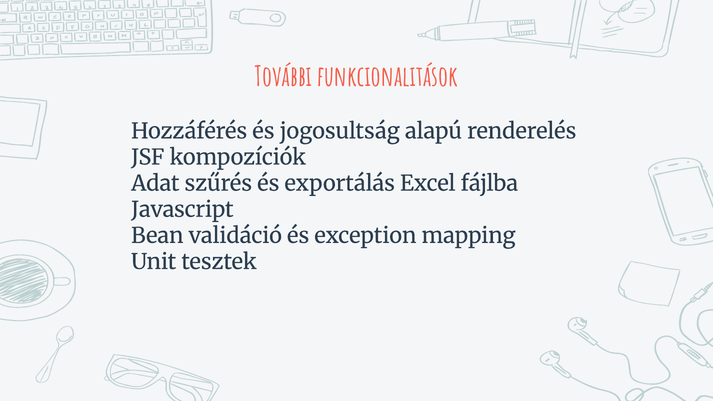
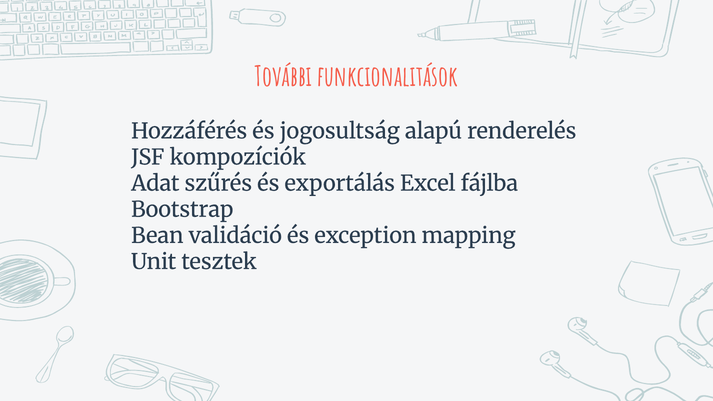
Javascript: Javascript -> Bootstrap
